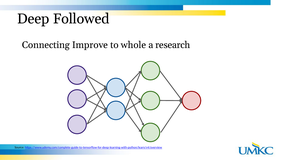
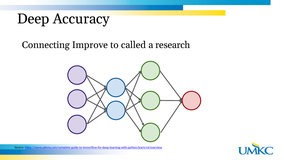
Followed: Followed -> Accuracy
whole: whole -> called
